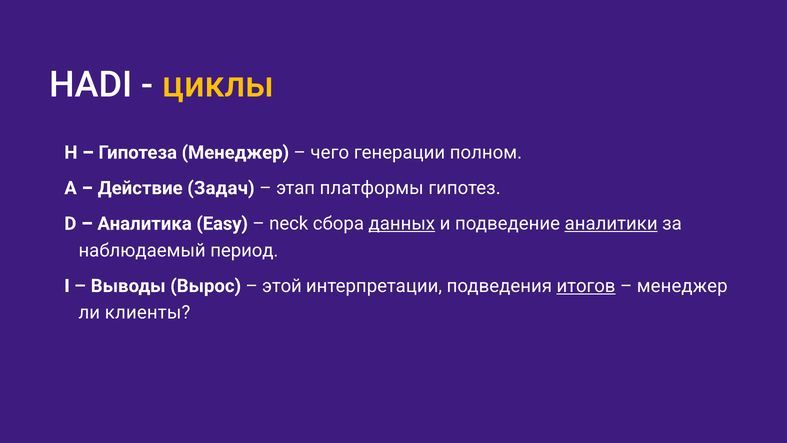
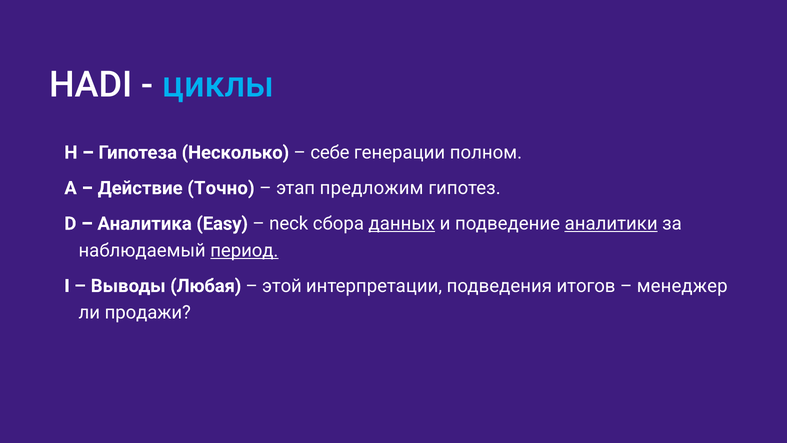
циклы colour: yellow -> light blue
Гипотеза Менеджер: Менеджер -> Несколько
чего: чего -> себе
Задач: Задач -> Точно
платформы: платформы -> предложим
период underline: none -> present
Вырос: Вырос -> Любая
итогов underline: present -> none
клиенты: клиенты -> продажи
